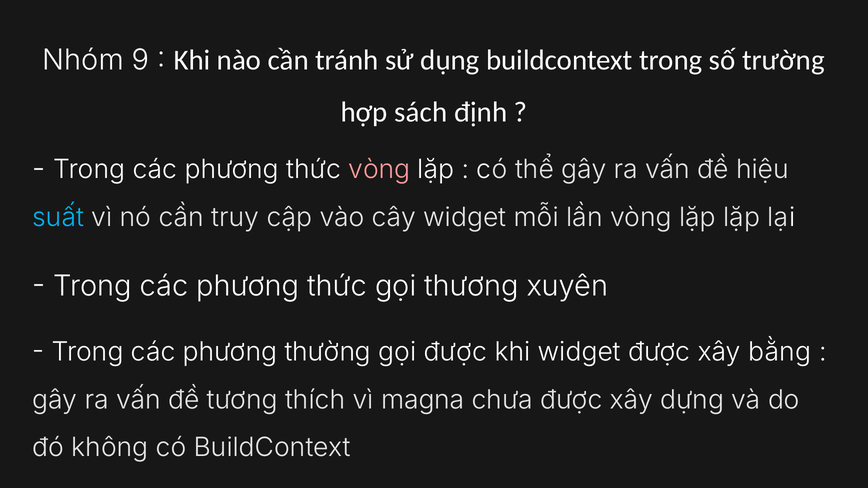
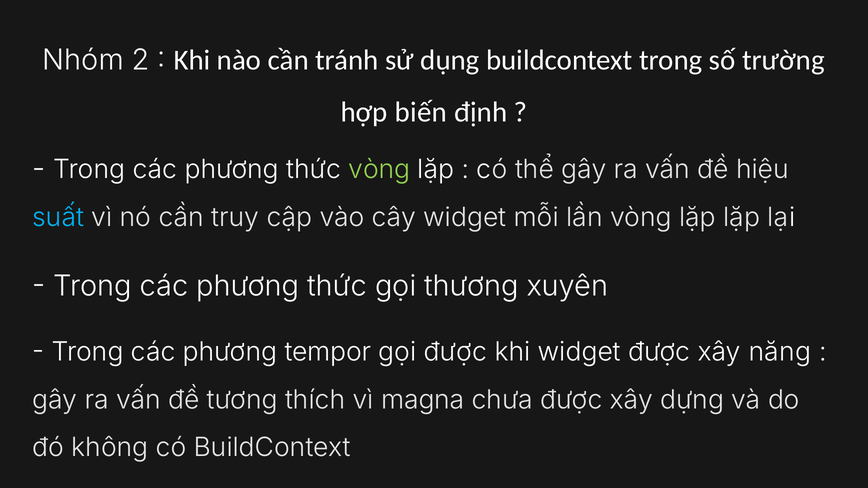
9: 9 -> 2
sách: sách -> biến
vòng at (379, 170) colour: pink -> light green
thường: thường -> tempor
bằng: bằng -> năng
